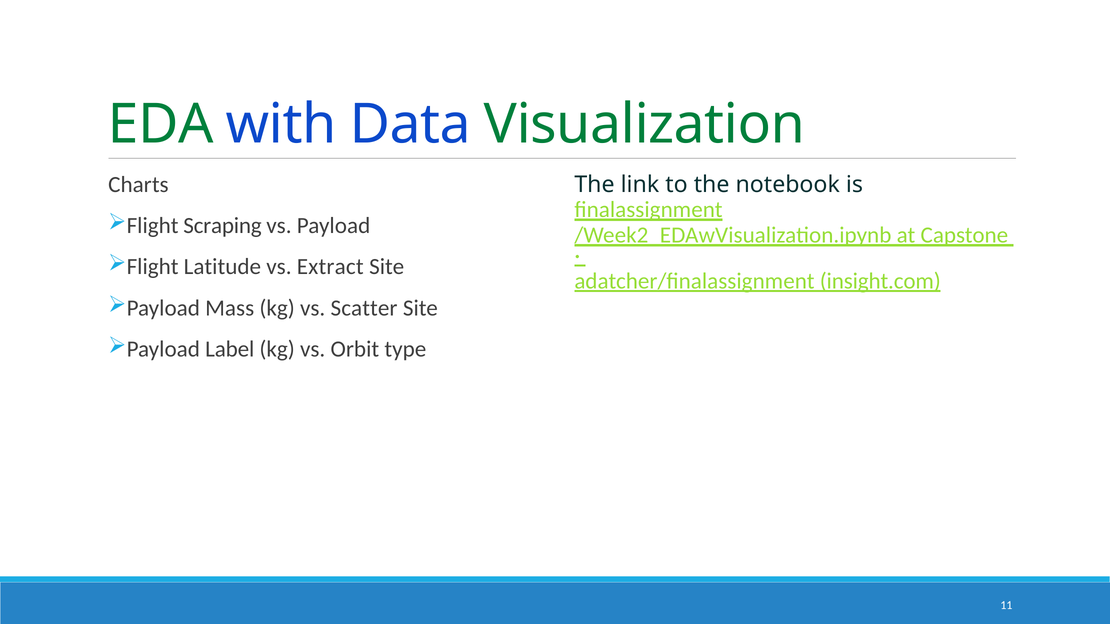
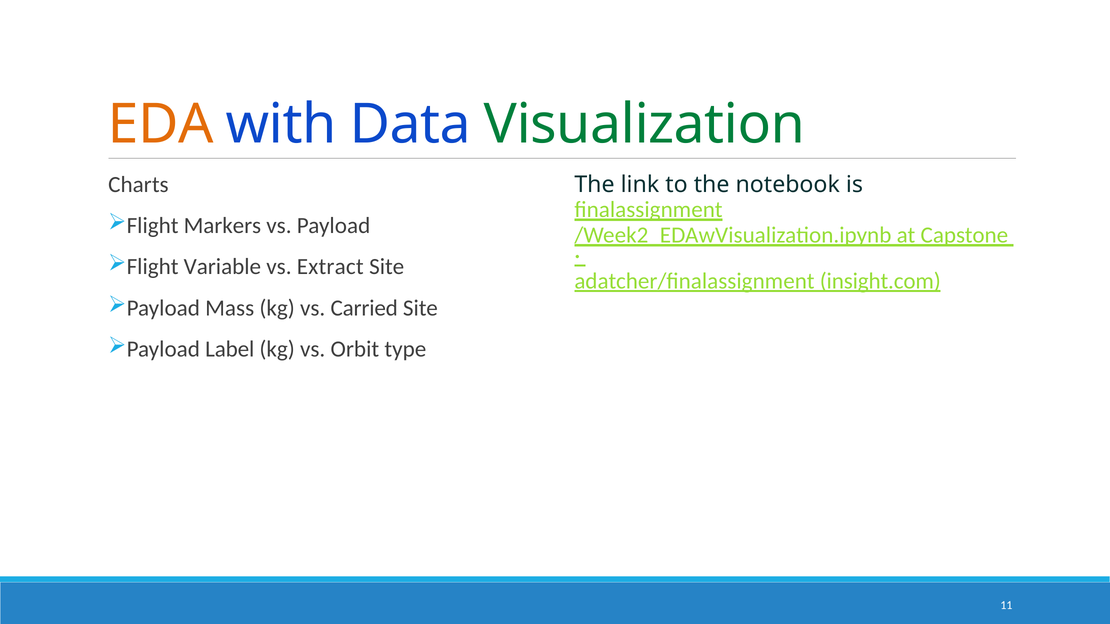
EDA colour: green -> orange
Scraping: Scraping -> Markers
Latitude: Latitude -> Variable
Scatter: Scatter -> Carried
